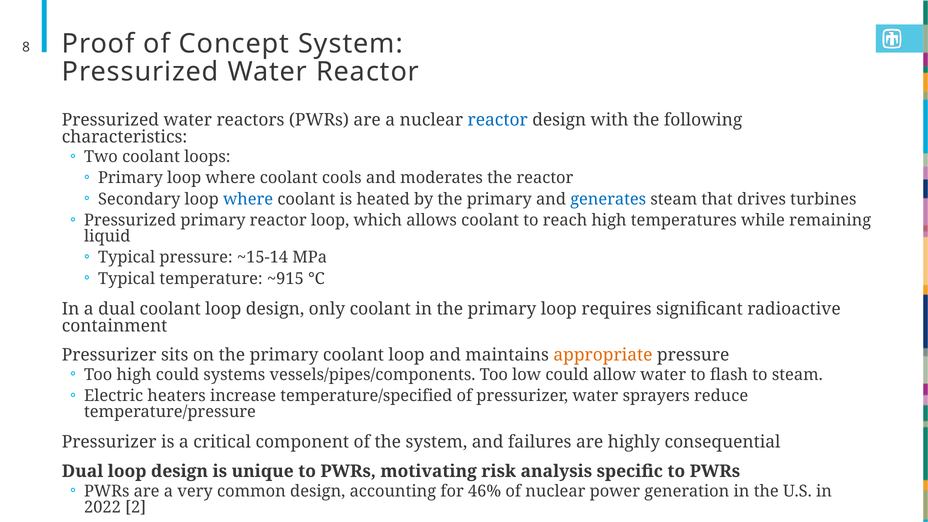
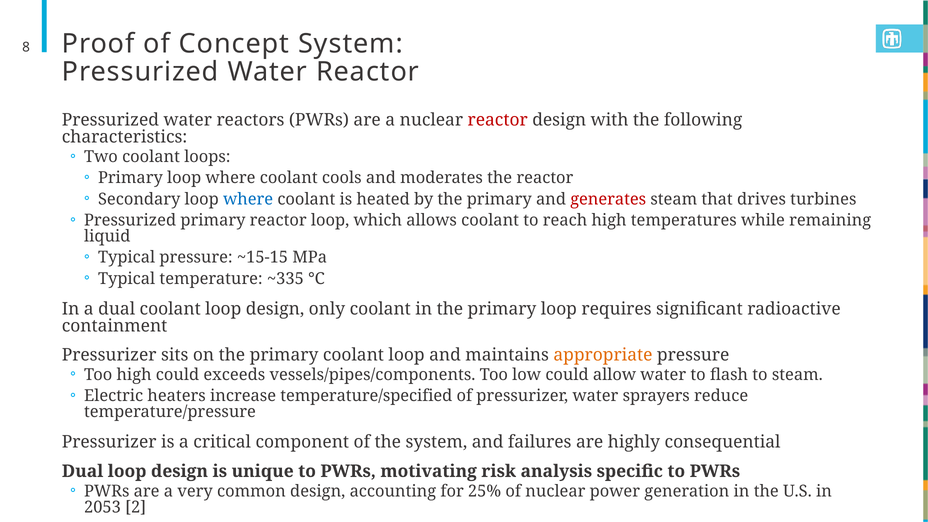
reactor at (498, 120) colour: blue -> red
generates colour: blue -> red
~15-14: ~15-14 -> ~15-15
~915: ~915 -> ~335
systems: systems -> exceeds
46%: 46% -> 25%
2022: 2022 -> 2053
